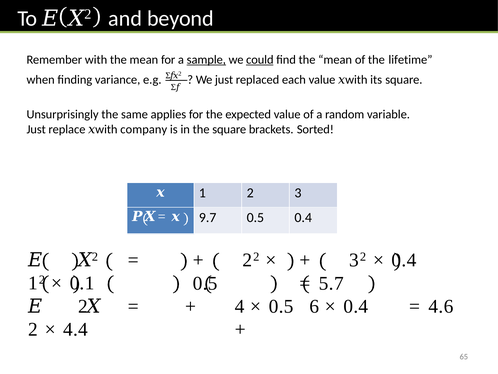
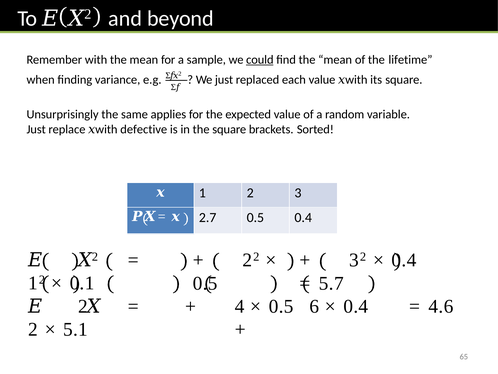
sample underline: present -> none
company: company -> defective
9.7: 9.7 -> 2.7
4.4: 4.4 -> 5.1
